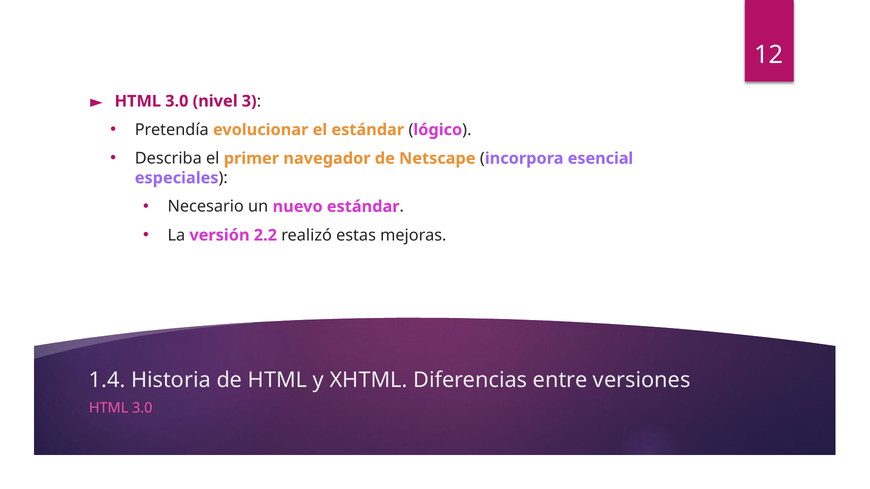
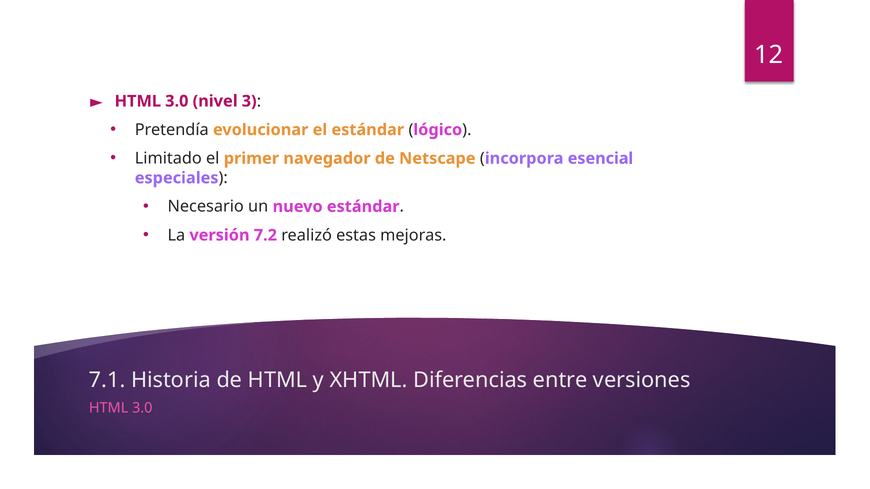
Describa: Describa -> Limitado
2.2: 2.2 -> 7.2
1.4: 1.4 -> 7.1
